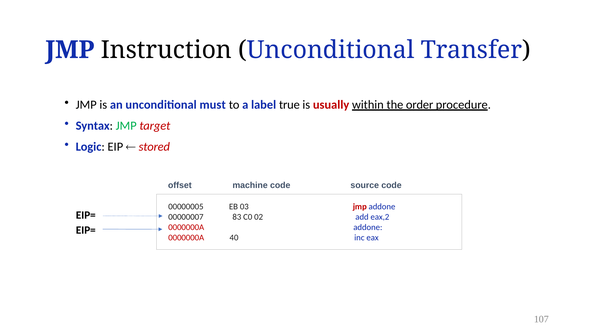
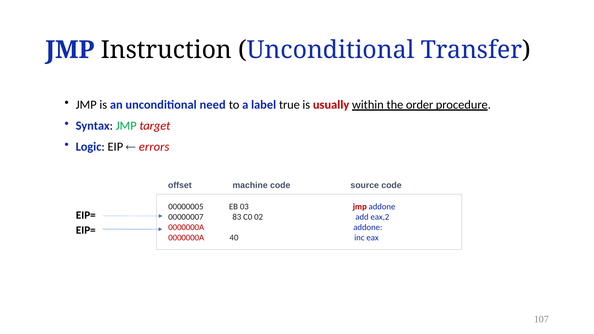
must: must -> need
stored: stored -> errors
